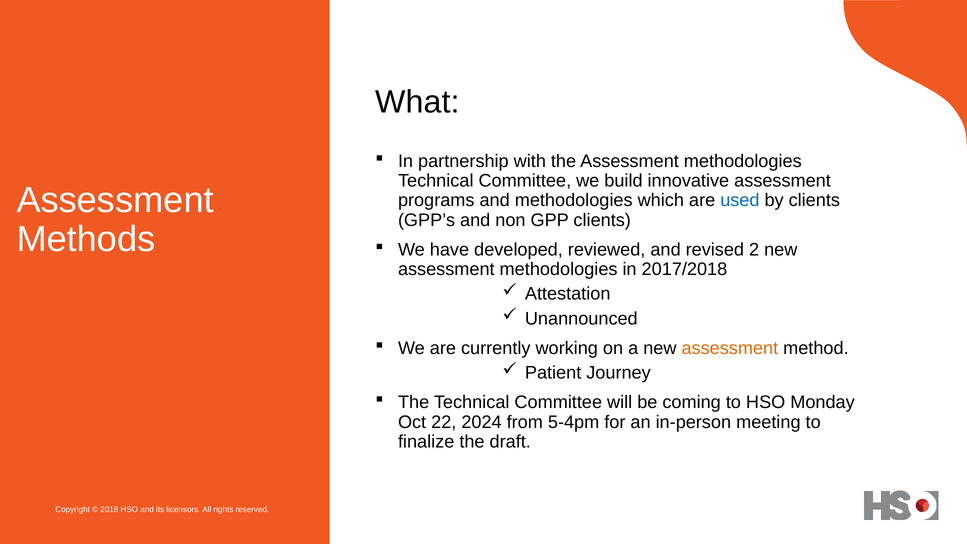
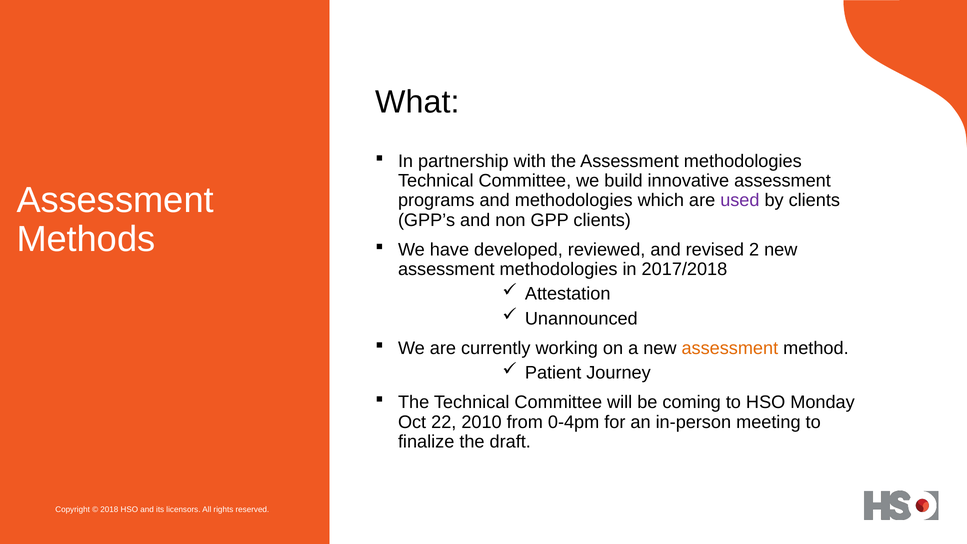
used colour: blue -> purple
2024: 2024 -> 2010
5-4pm: 5-4pm -> 0-4pm
